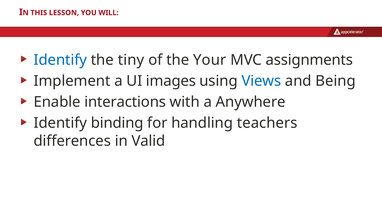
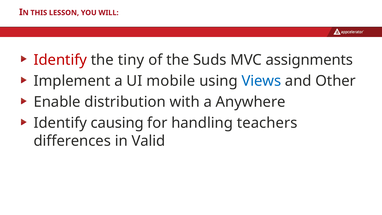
Identify at (60, 60) colour: blue -> red
Your: Your -> Suds
images: images -> mobile
Being: Being -> Other
interactions: interactions -> distribution
binding: binding -> causing
